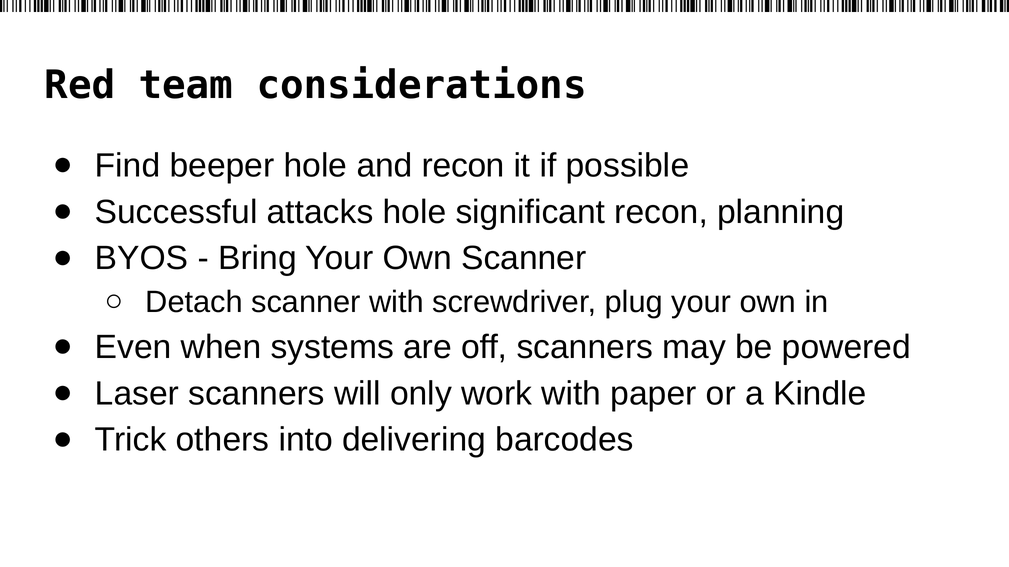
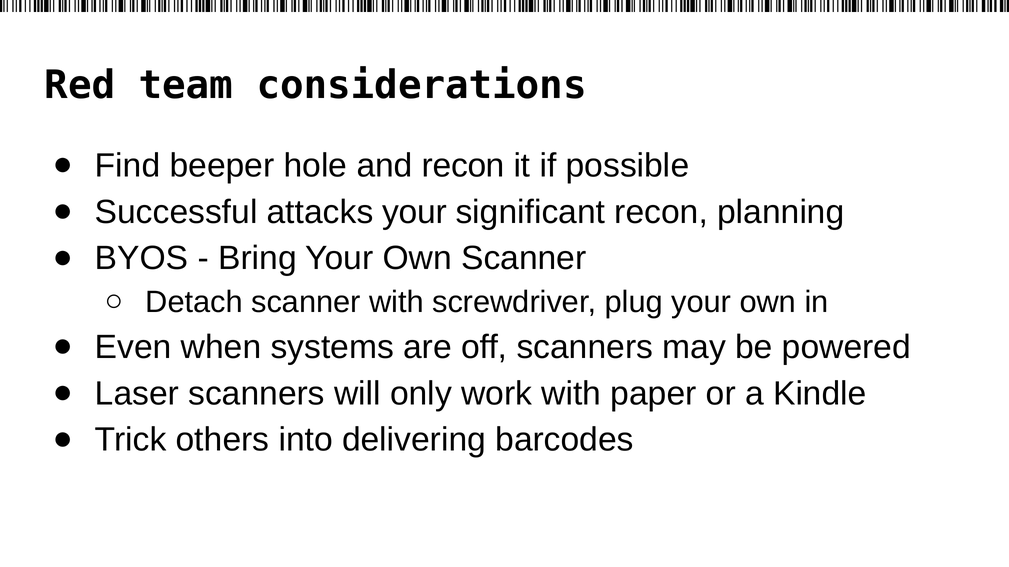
attacks hole: hole -> your
